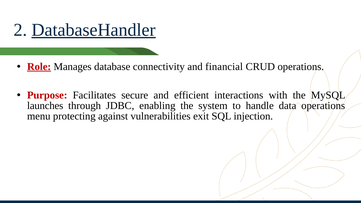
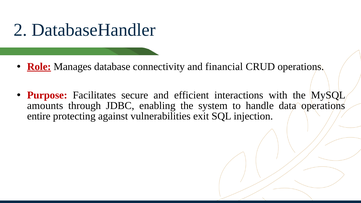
DatabaseHandler underline: present -> none
launches: launches -> amounts
menu: menu -> entire
